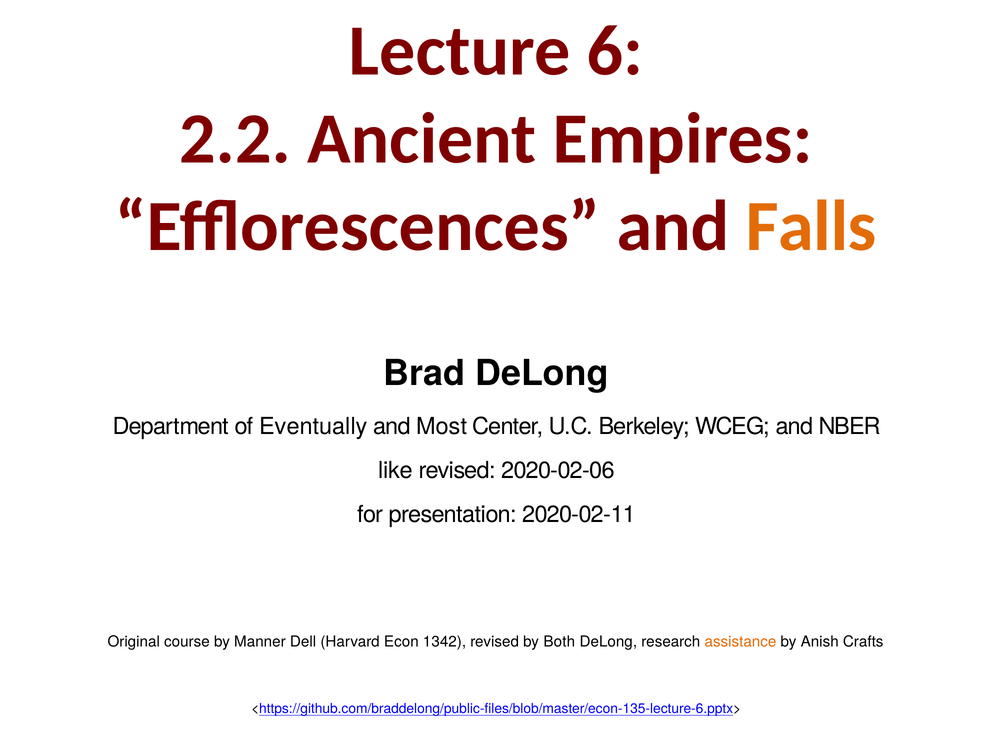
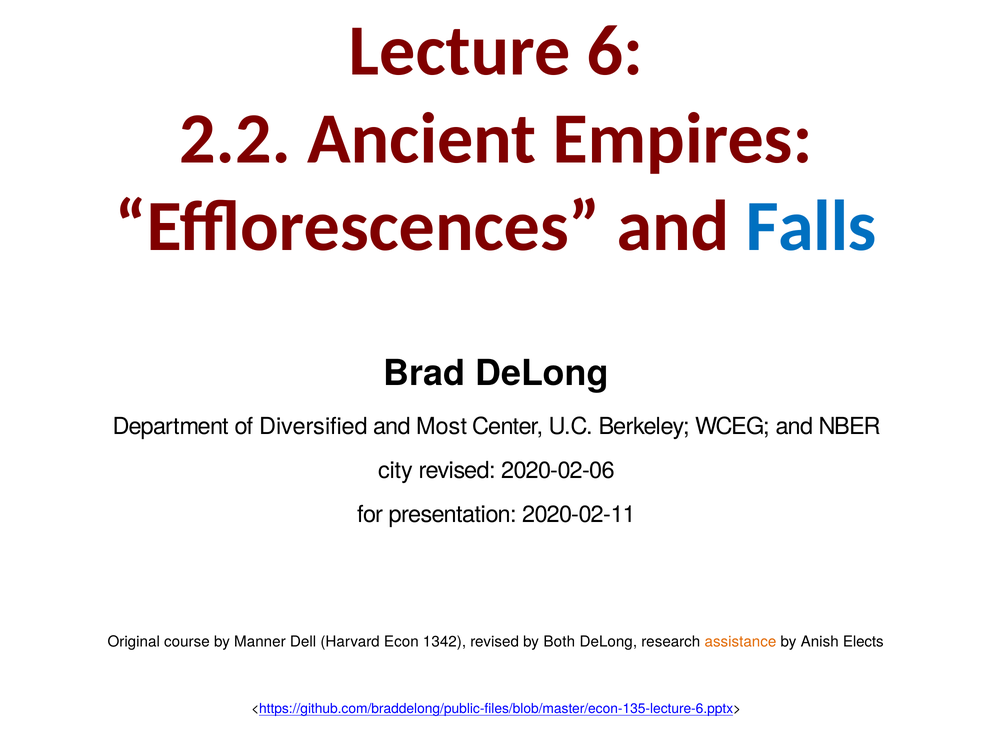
Falls colour: orange -> blue
Eventually: Eventually -> Diversified
like: like -> city
Crafts: Crafts -> Elects
